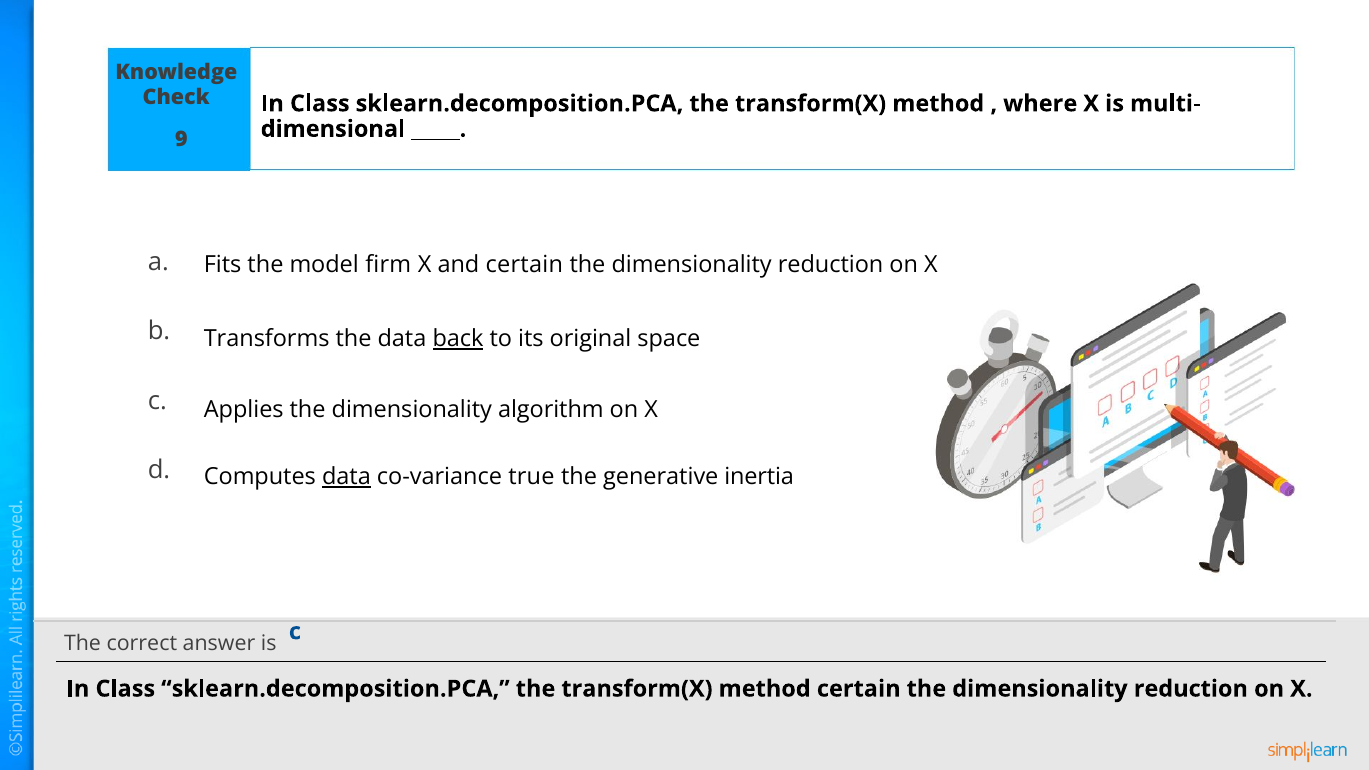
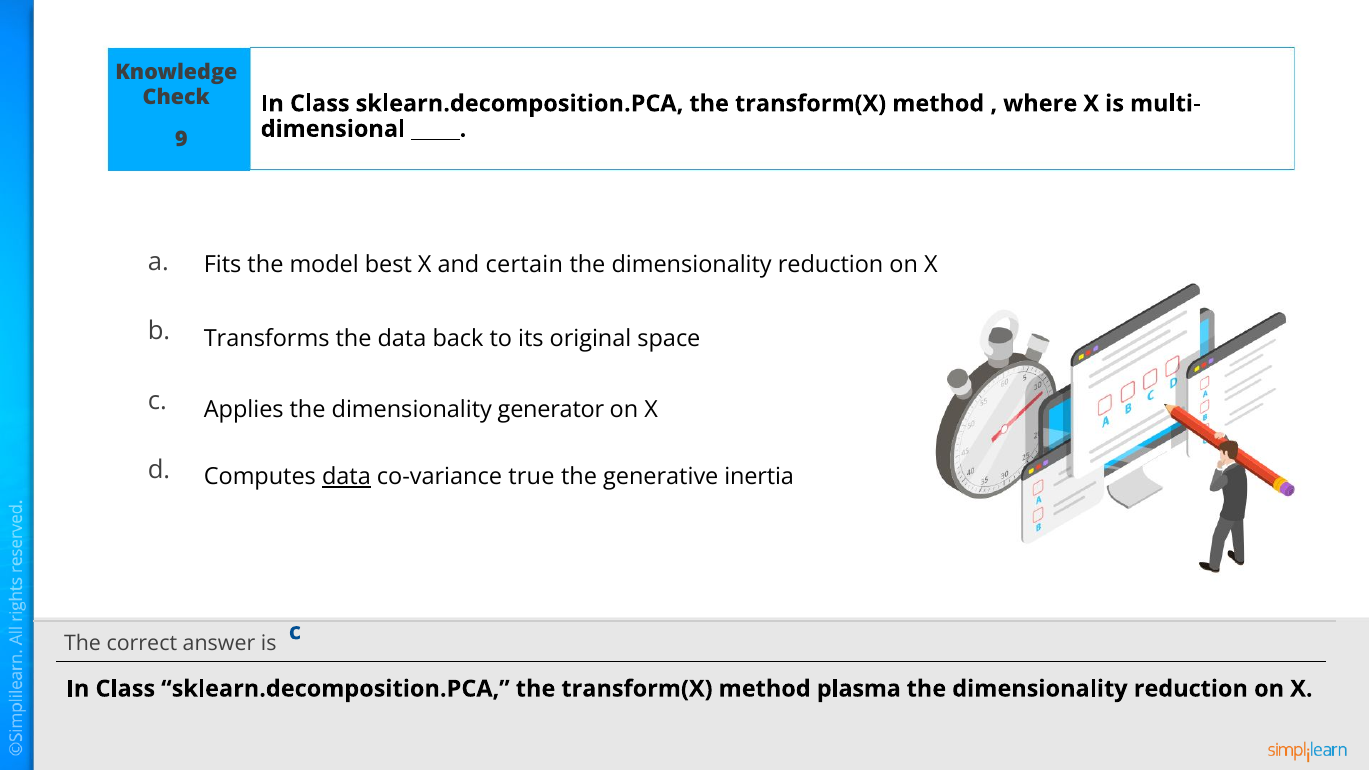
firm: firm -> best
back underline: present -> none
algorithm: algorithm -> generator
method certain: certain -> plasma
